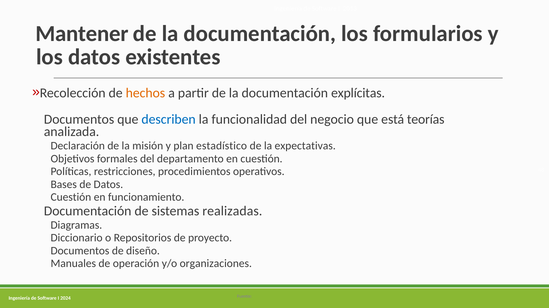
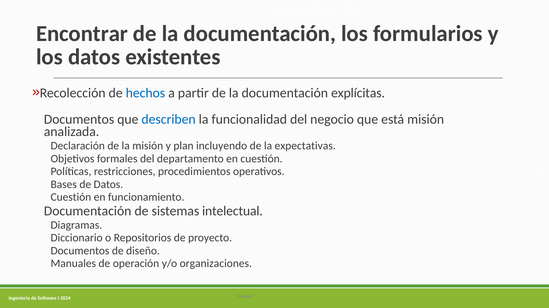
Mantener: Mantener -> Encontrar
hechos colour: orange -> blue
está teorías: teorías -> misión
estadístico: estadístico -> incluyendo
realizadas: realizadas -> intelectual
